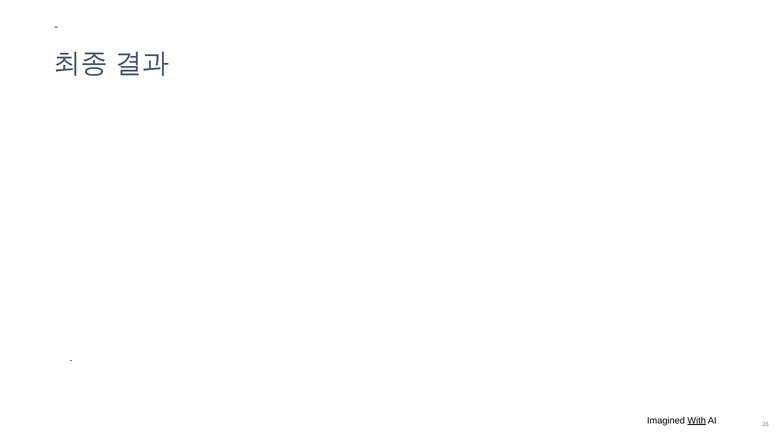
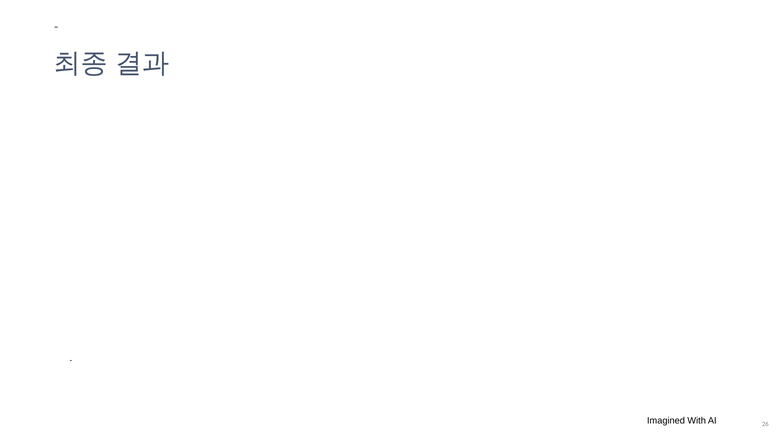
With underline: present -> none
